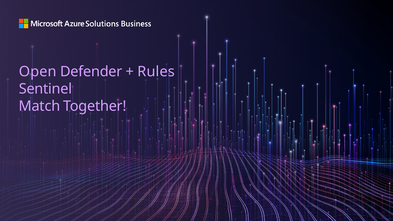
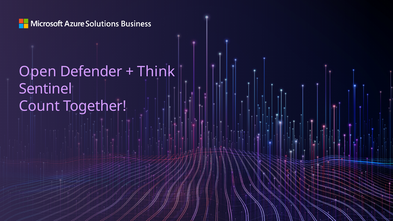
Rules: Rules -> Think
Match: Match -> Count
